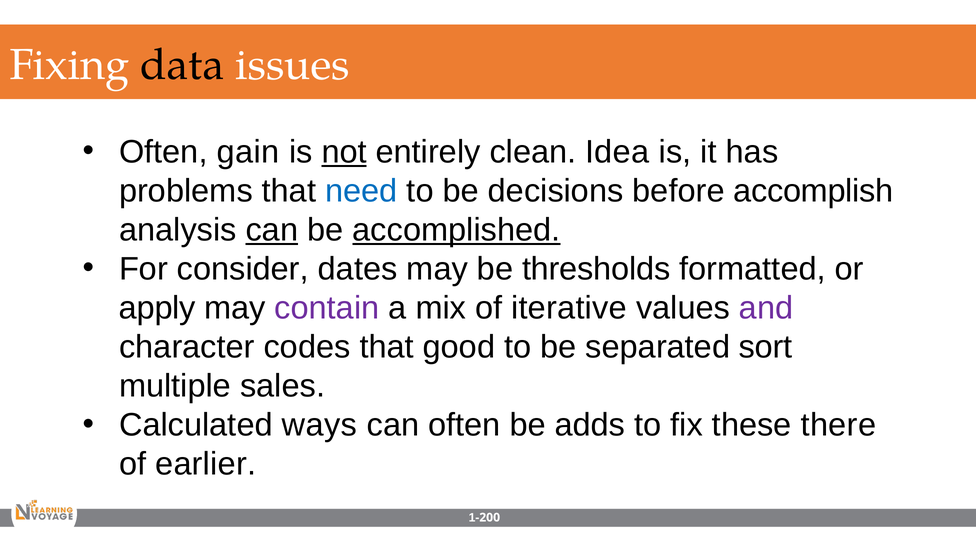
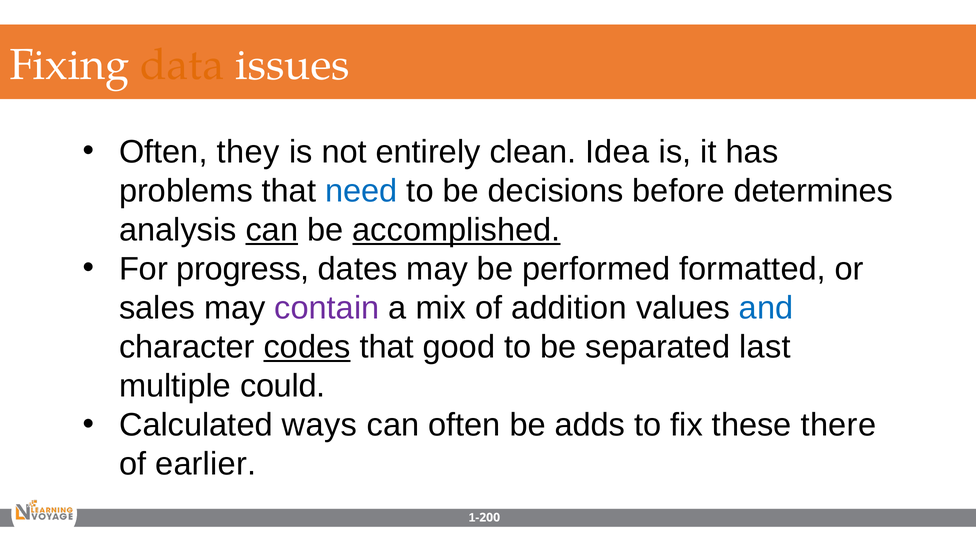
data colour: black -> orange
gain: gain -> they
not underline: present -> none
accomplish: accomplish -> determines
consider: consider -> progress
thresholds: thresholds -> performed
apply: apply -> sales
iterative: iterative -> addition
and colour: purple -> blue
codes underline: none -> present
sort: sort -> last
sales: sales -> could
